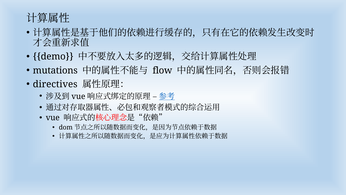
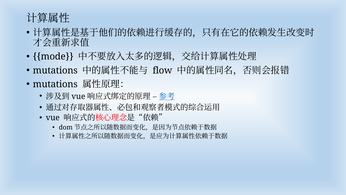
demo: demo -> mode
directives at (55, 84): directives -> mutations
